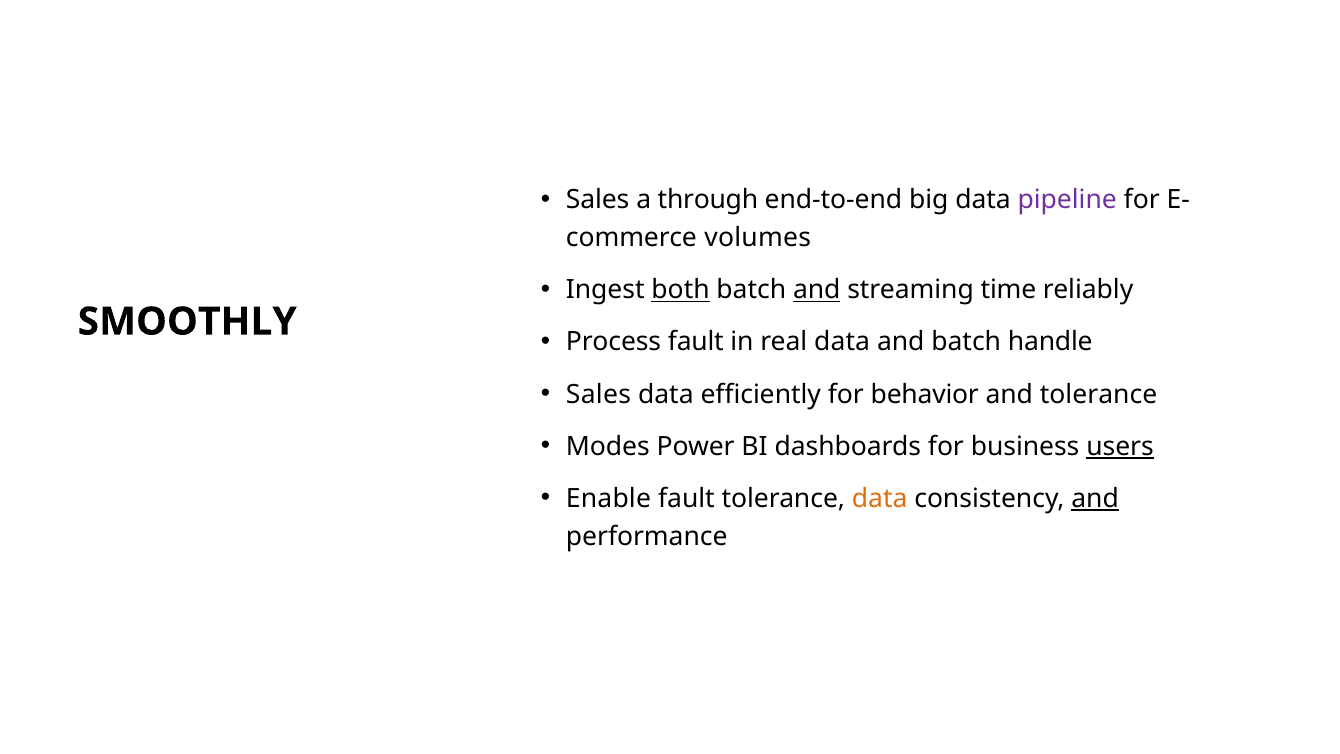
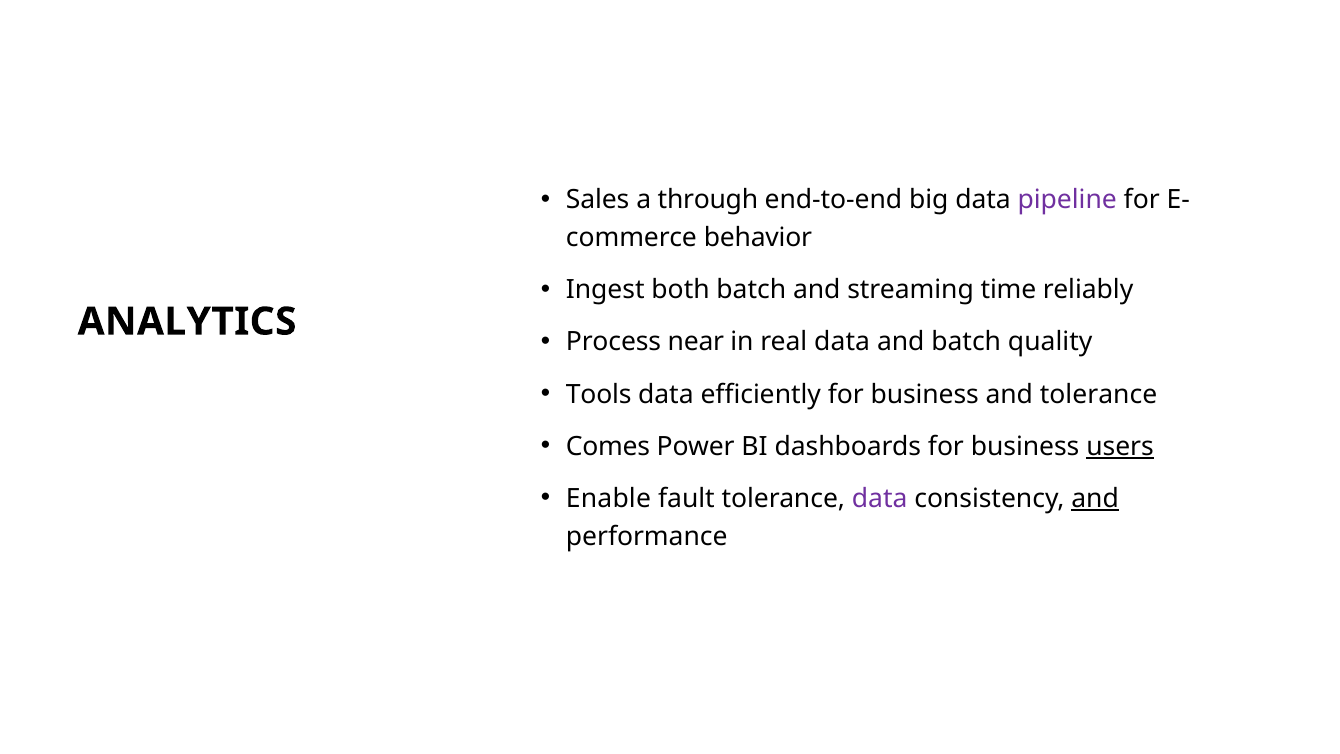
volumes: volumes -> behavior
both underline: present -> none
and at (817, 290) underline: present -> none
SMOOTHLY: SMOOTHLY -> ANALYTICS
Process fault: fault -> near
handle: handle -> quality
Sales at (598, 394): Sales -> Tools
efficiently for behavior: behavior -> business
Modes: Modes -> Comes
data at (880, 498) colour: orange -> purple
